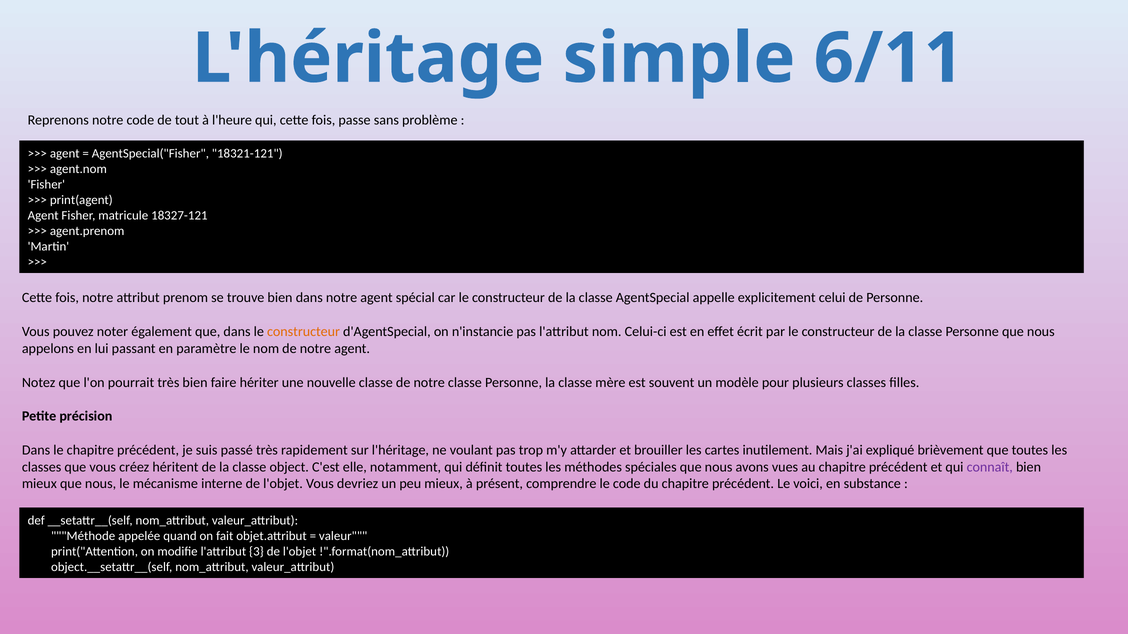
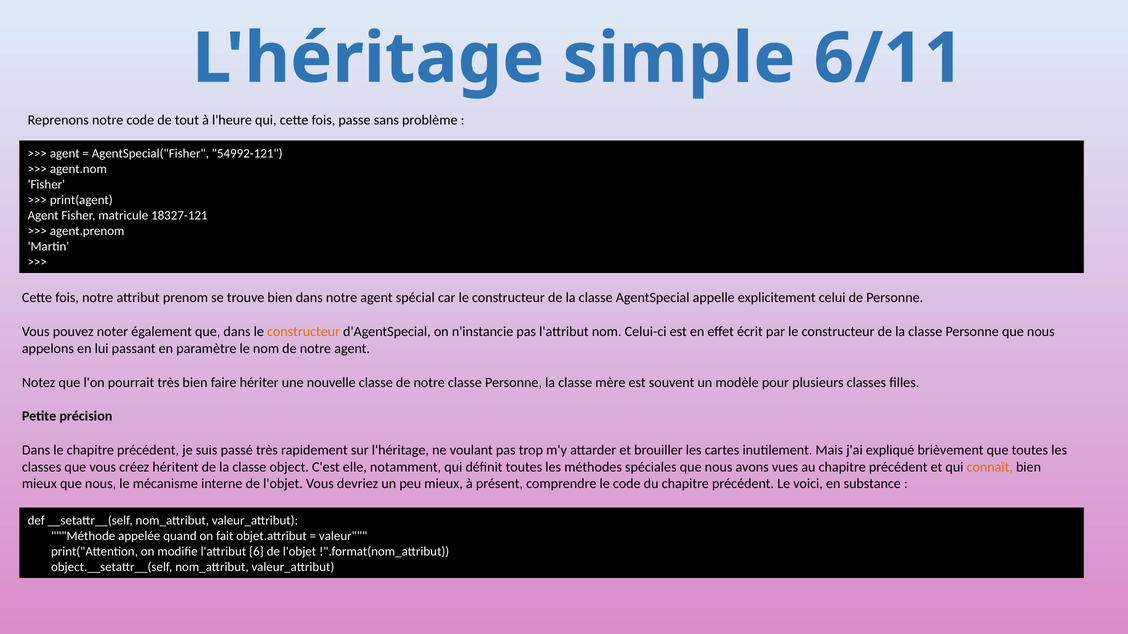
18321-121: 18321-121 -> 54992-121
connaît colour: purple -> orange
3: 3 -> 6
